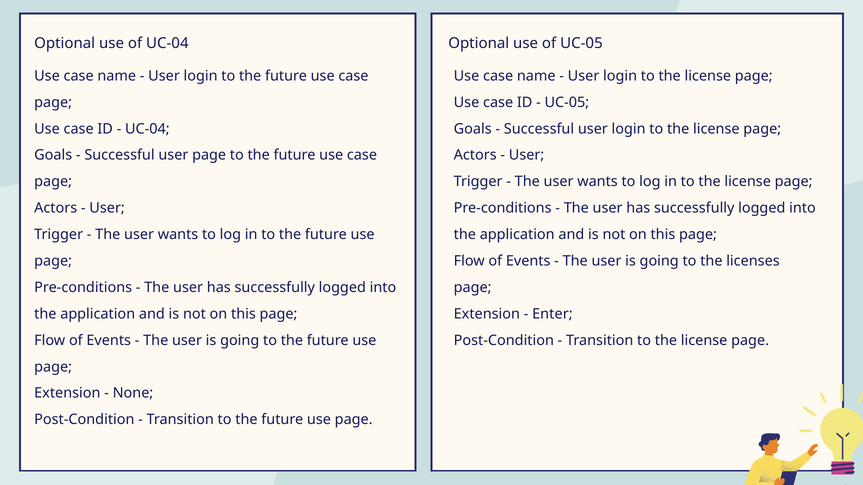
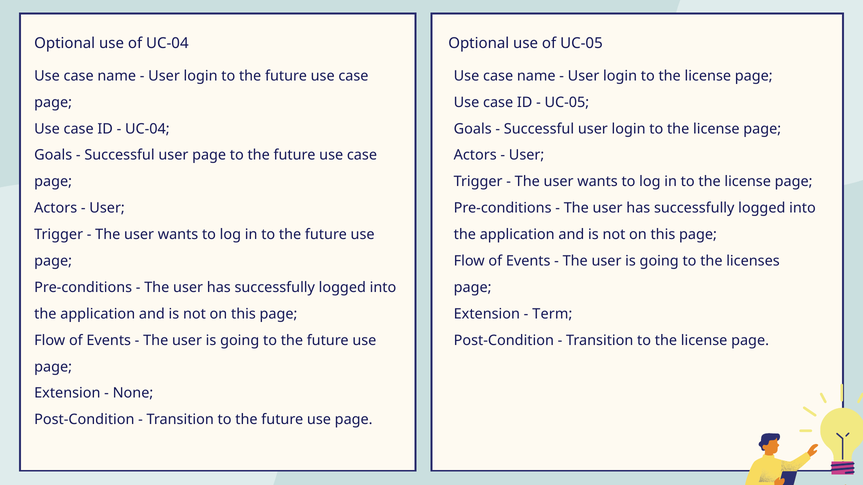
Enter: Enter -> Term
